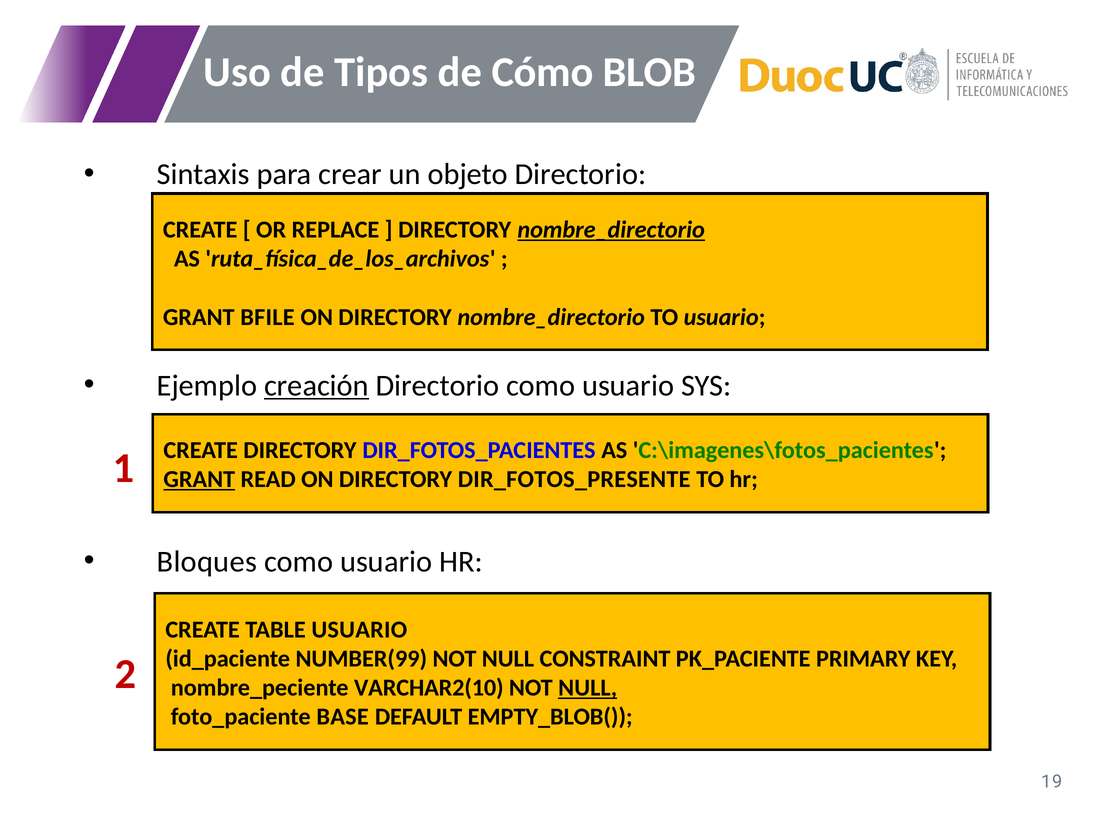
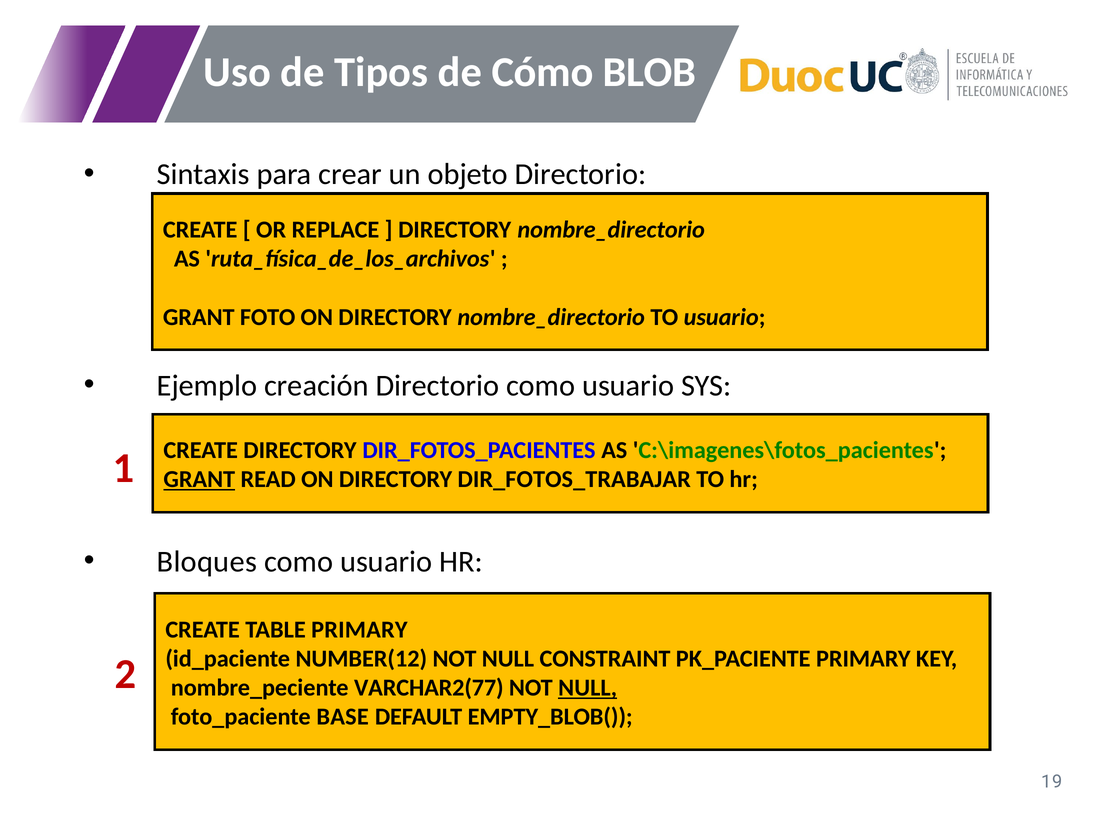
nombre_directorio at (611, 230) underline: present -> none
BFILE: BFILE -> FOTO
creación underline: present -> none
DIR_FOTOS_PRESENTE: DIR_FOTOS_PRESENTE -> DIR_FOTOS_TRABAJAR
TABLE USUARIO: USUARIO -> PRIMARY
NUMBER(99: NUMBER(99 -> NUMBER(12
VARCHAR2(10: VARCHAR2(10 -> VARCHAR2(77
